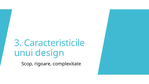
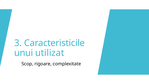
design: design -> utilizat
